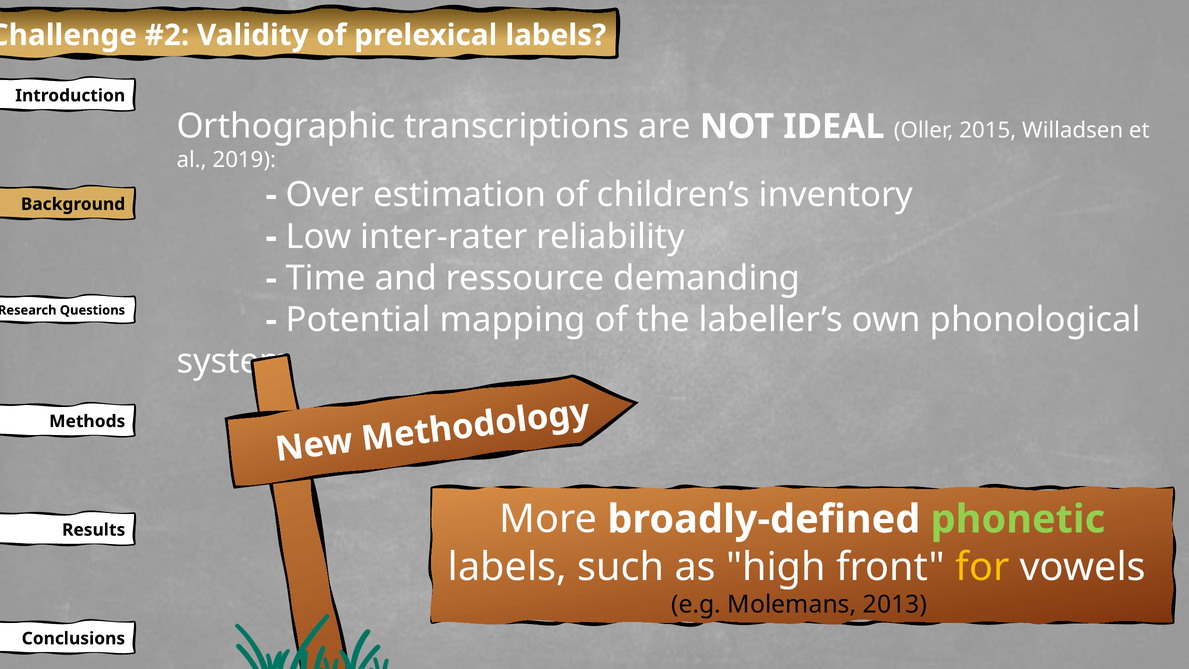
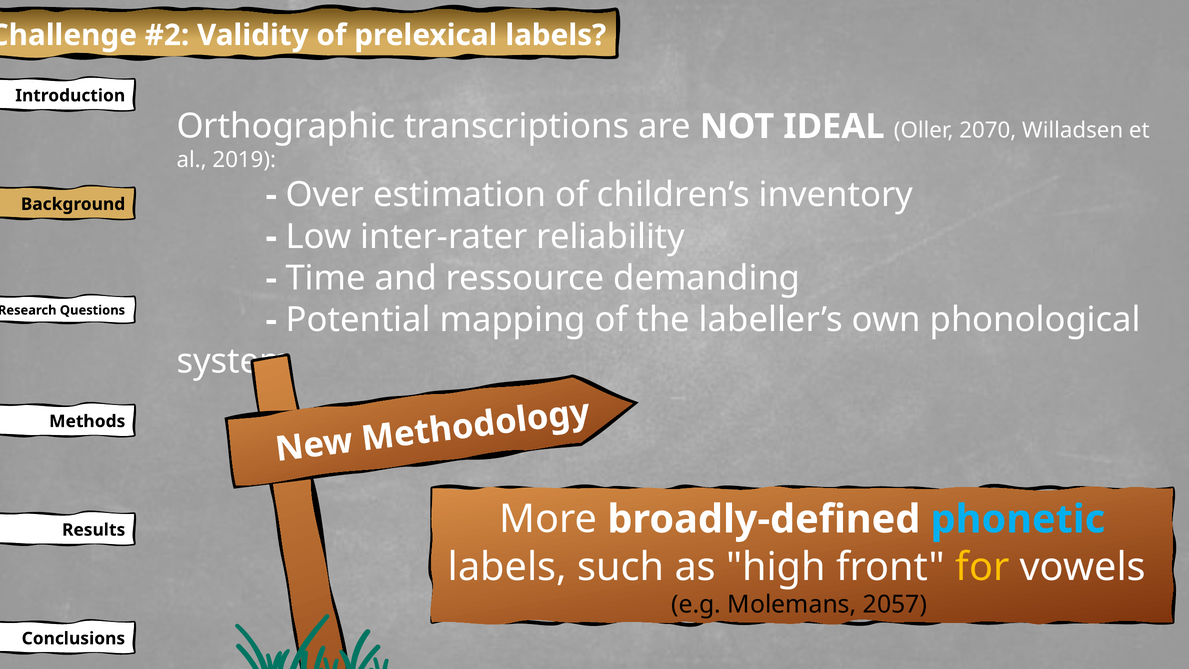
2015: 2015 -> 2070
phonetic colour: light green -> light blue
2013: 2013 -> 2057
